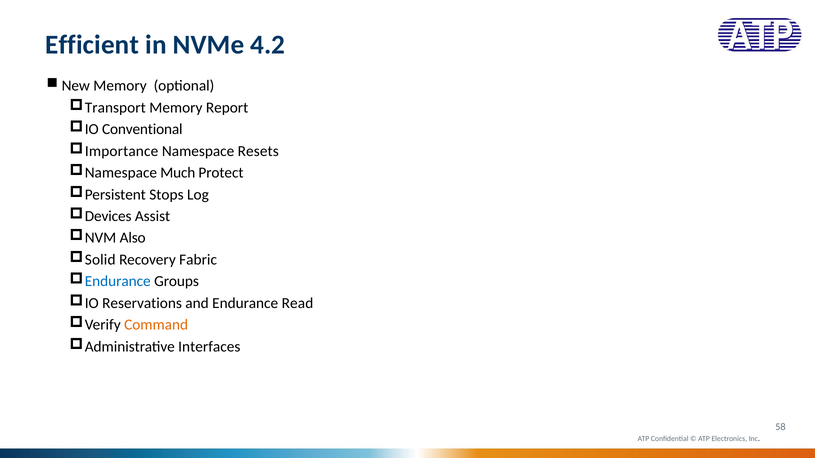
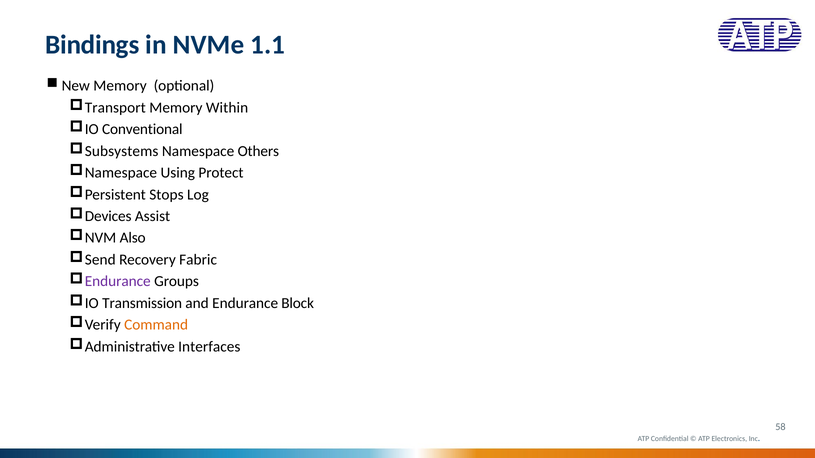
Efficient: Efficient -> Bindings
4.2: 4.2 -> 1.1
Report: Report -> Within
Importance: Importance -> Subsystems
Resets: Resets -> Others
Much: Much -> Using
Solid: Solid -> Send
Endurance at (118, 282) colour: blue -> purple
Reservations: Reservations -> Transmission
Read: Read -> Block
